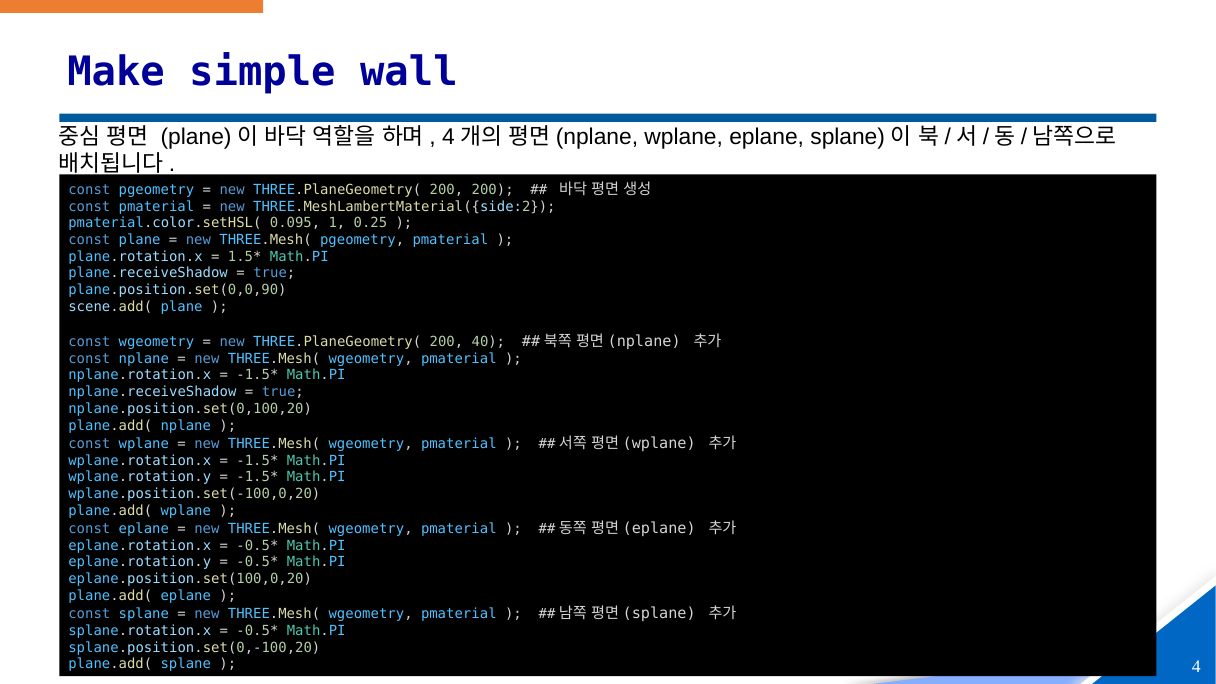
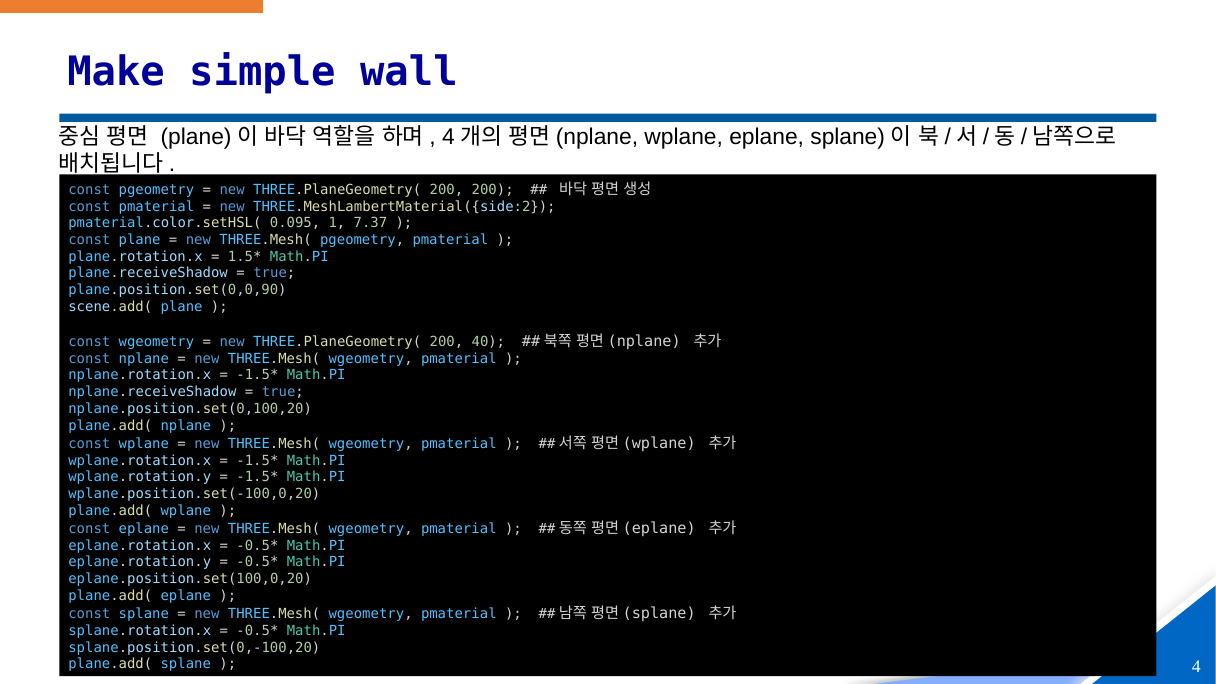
0.25: 0.25 -> 7.37
